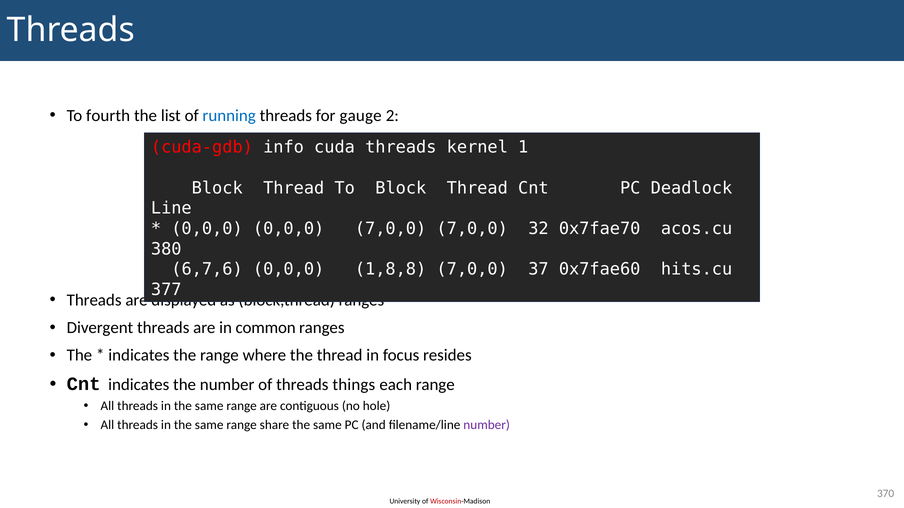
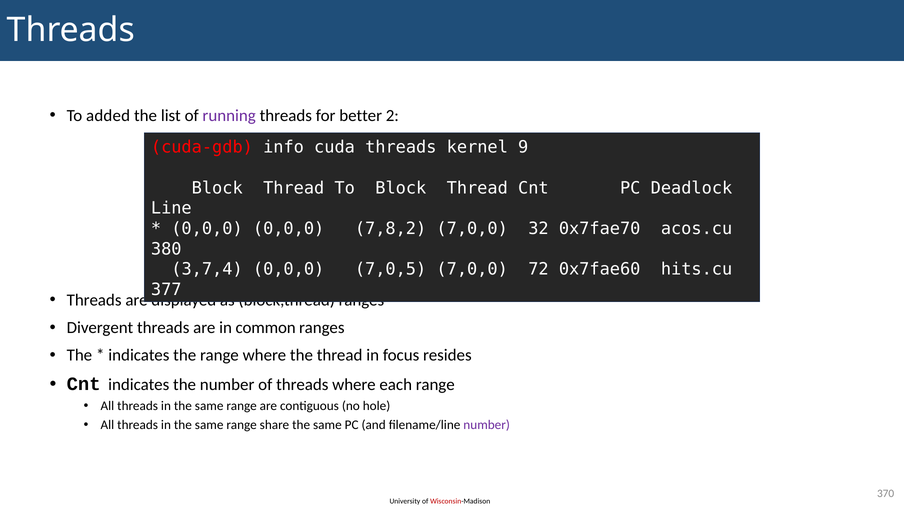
fourth: fourth -> added
running colour: blue -> purple
gauge: gauge -> better
1: 1 -> 9
0,0,0 7,0,0: 7,0,0 -> 7,8,2
6,7,6: 6,7,6 -> 3,7,4
1,8,8: 1,8,8 -> 7,0,5
37: 37 -> 72
threads things: things -> where
